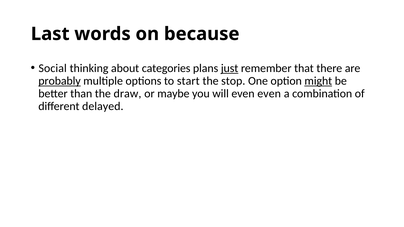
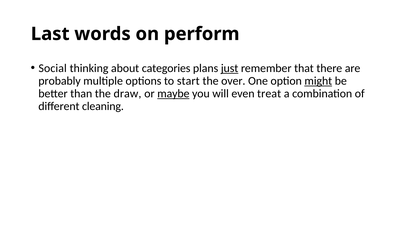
because: because -> perform
probably underline: present -> none
stop: stop -> over
maybe underline: none -> present
even even: even -> treat
delayed: delayed -> cleaning
